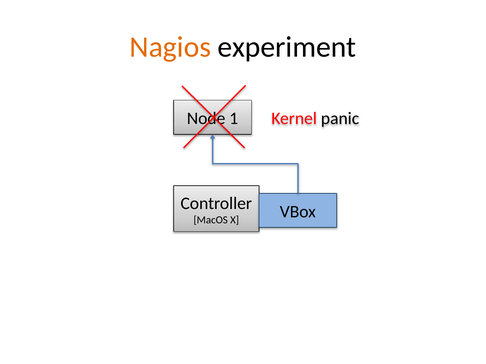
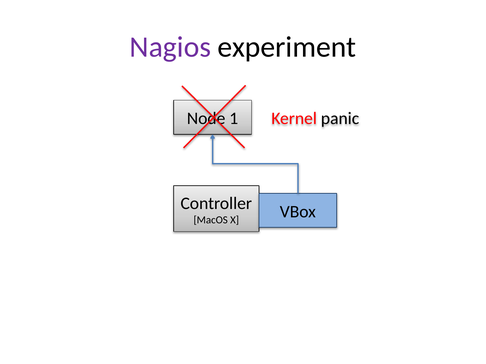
Nagios colour: orange -> purple
